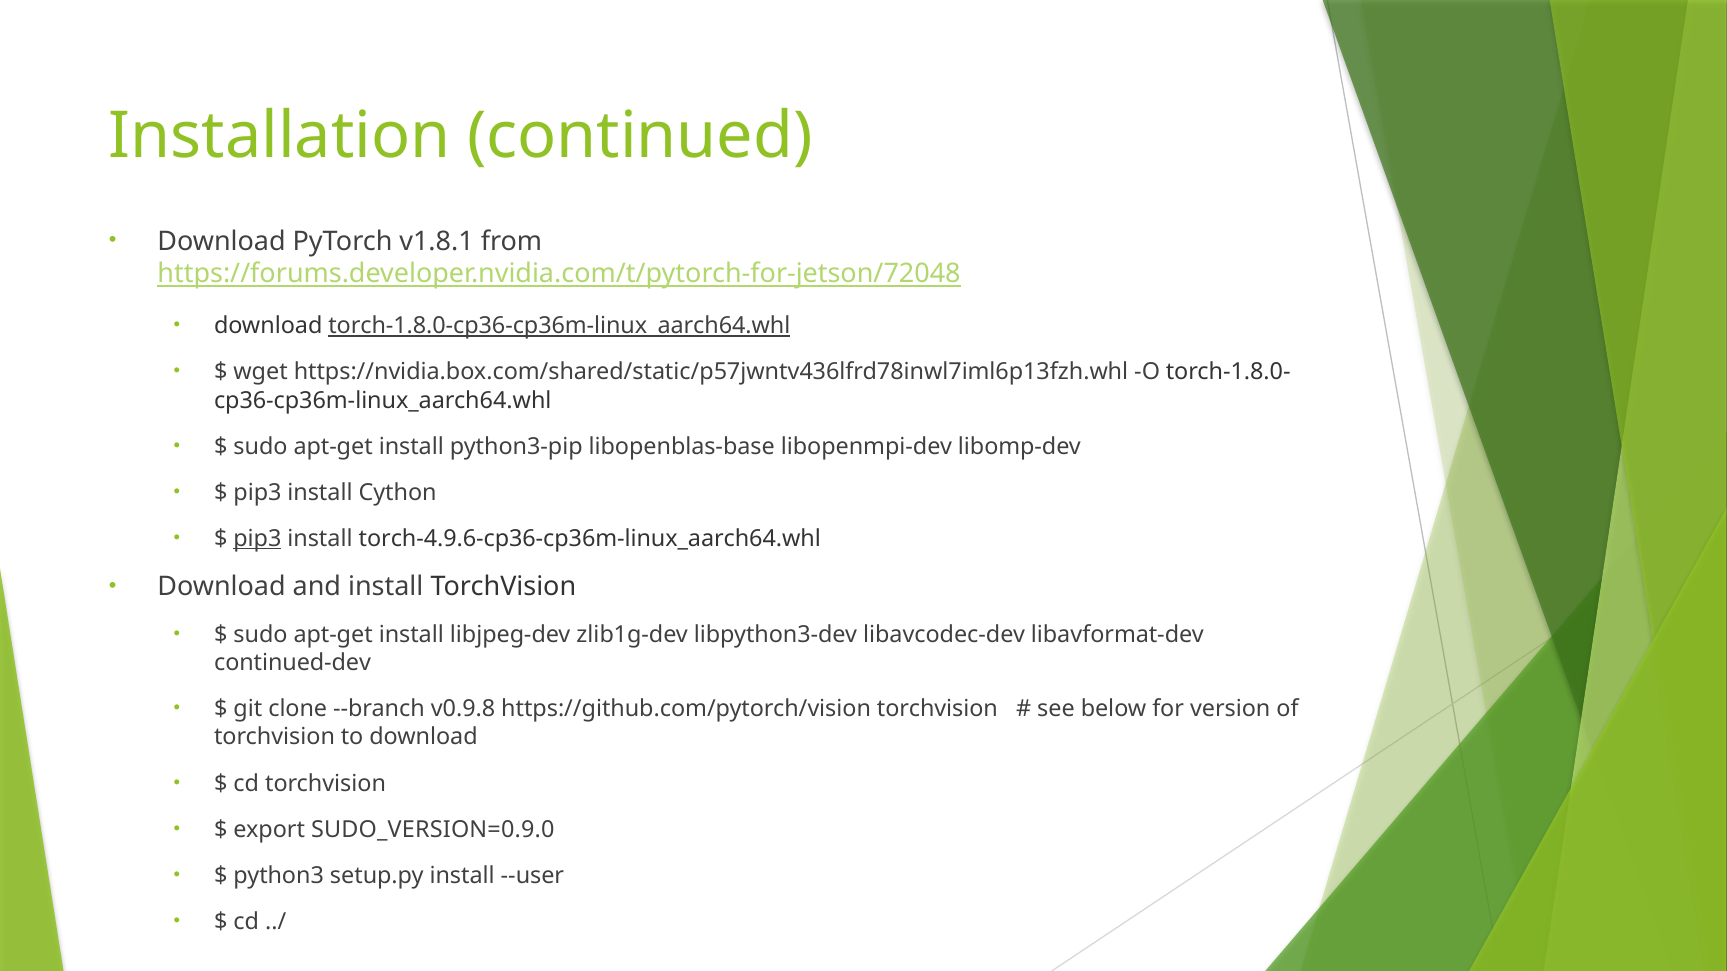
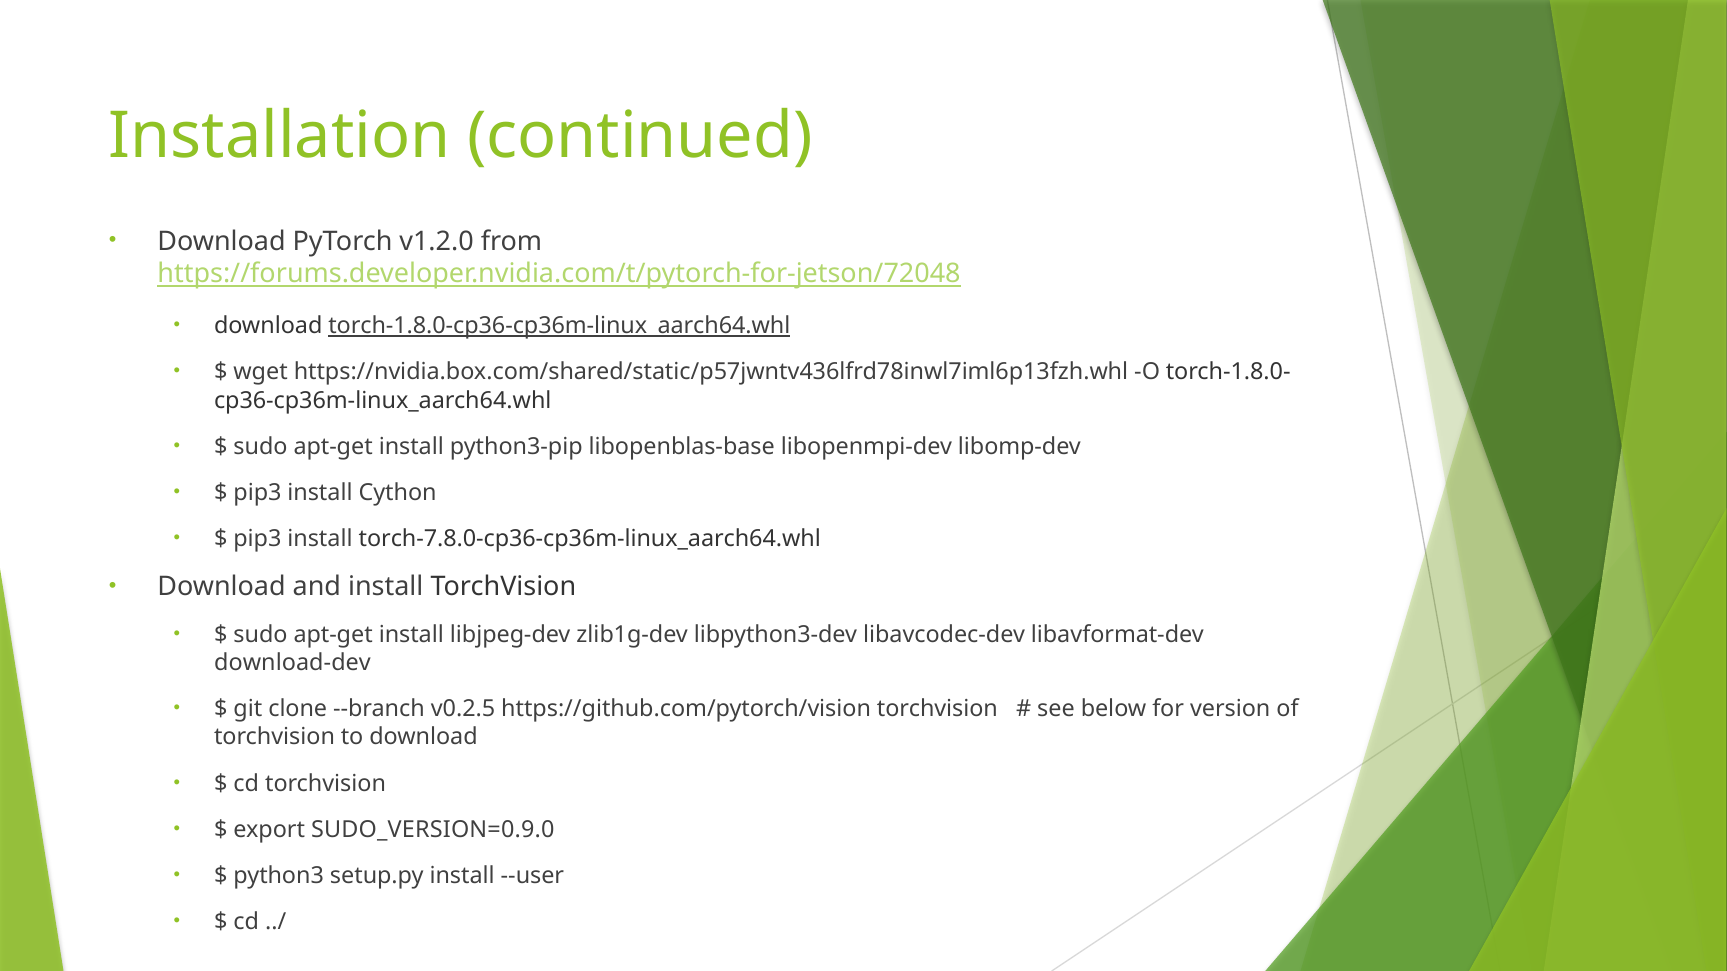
v1.8.1: v1.8.1 -> v1.2.0
pip3 at (257, 539) underline: present -> none
torch-4.9.6-cp36-cp36m-linux_aarch64.whl: torch-4.9.6-cp36-cp36m-linux_aarch64.whl -> torch-7.8.0-cp36-cp36m-linux_aarch64.whl
continued-dev: continued-dev -> download-dev
v0.9.8: v0.9.8 -> v0.2.5
